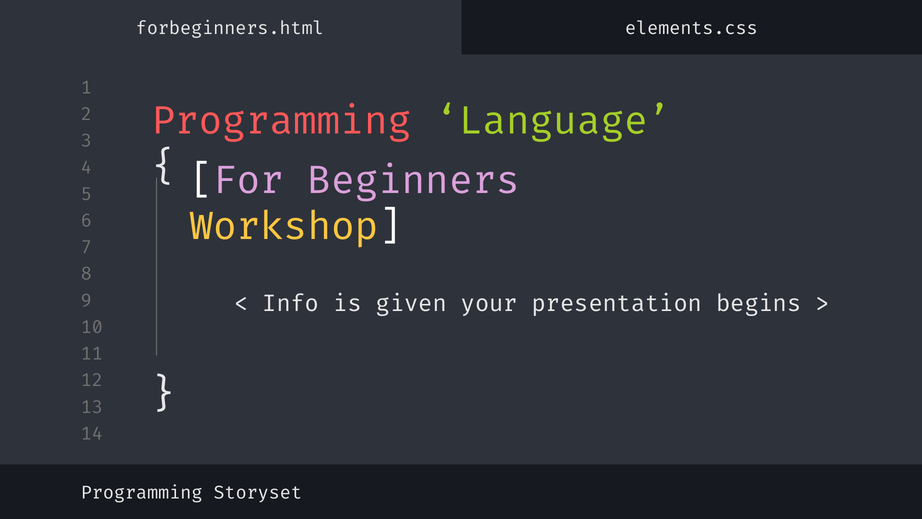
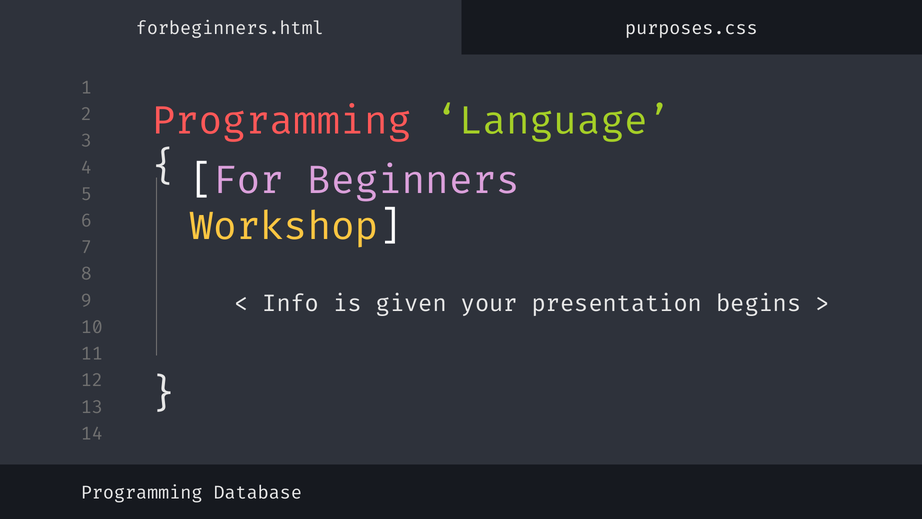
elements.css: elements.css -> purposes.css
Storyset: Storyset -> Database
